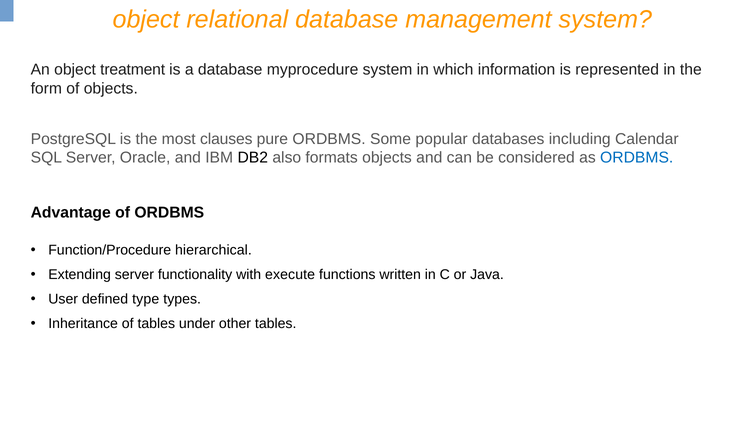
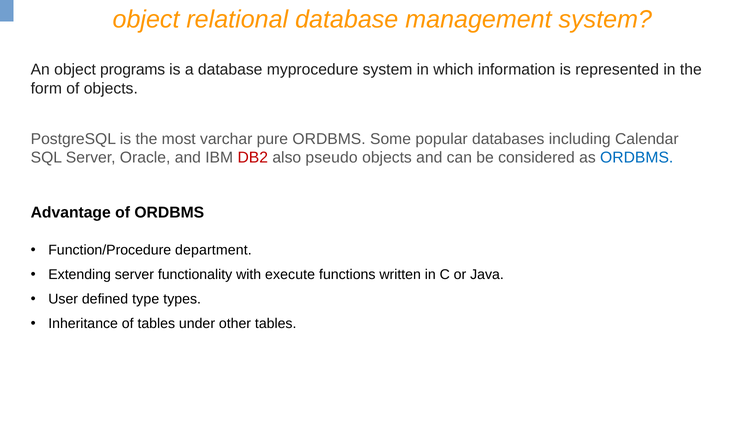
treatment: treatment -> programs
clauses: clauses -> varchar
DB2 colour: black -> red
formats: formats -> pseudo
hierarchical: hierarchical -> department
